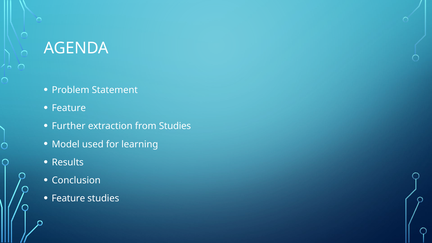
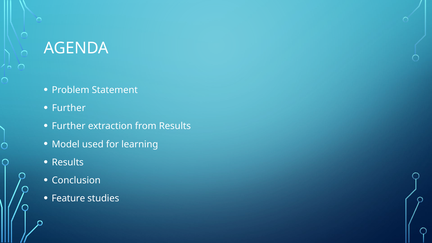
Feature at (69, 108): Feature -> Further
from Studies: Studies -> Results
